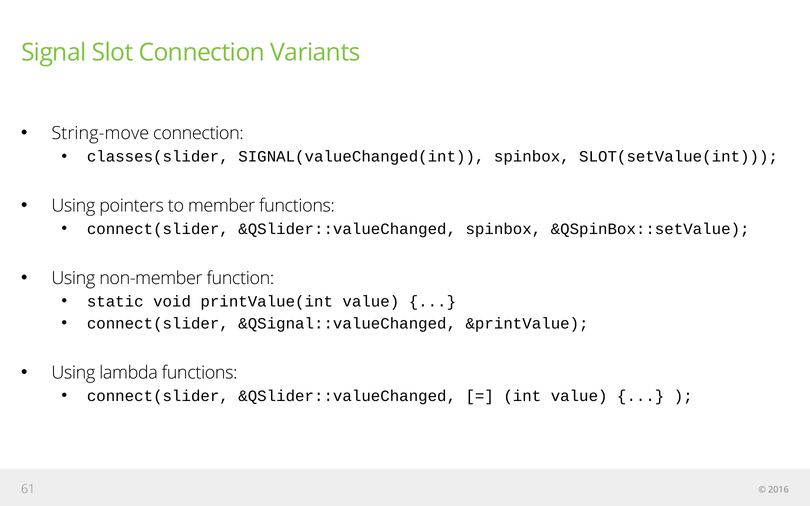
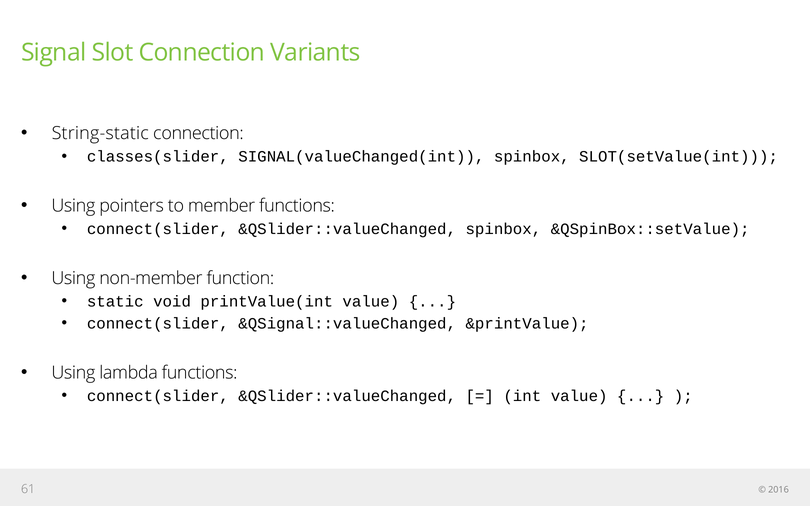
String-move: String-move -> String-static
